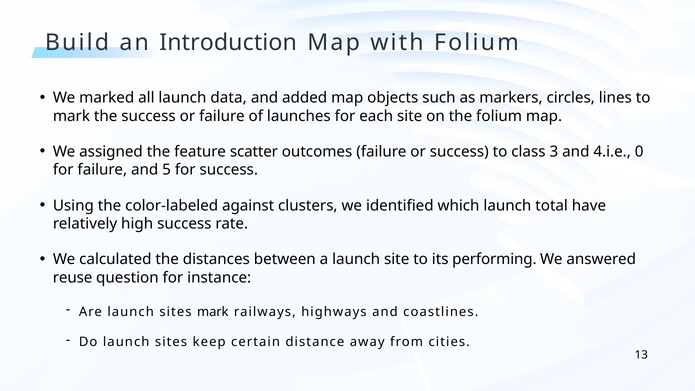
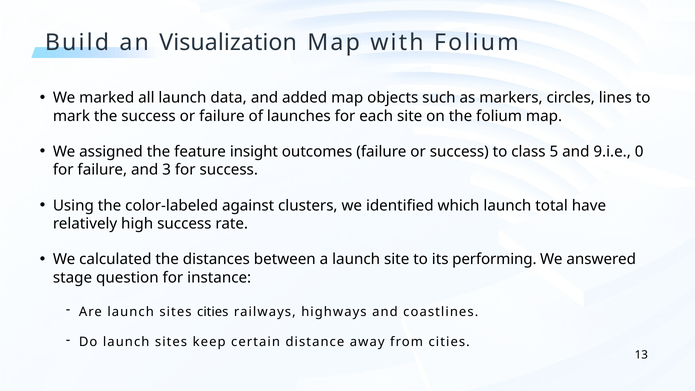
Introduction: Introduction -> Visualization
scatter: scatter -> insight
3: 3 -> 5
4.i.e: 4.i.e -> 9.i.e
5: 5 -> 3
reuse: reuse -> stage
sites mark: mark -> cities
